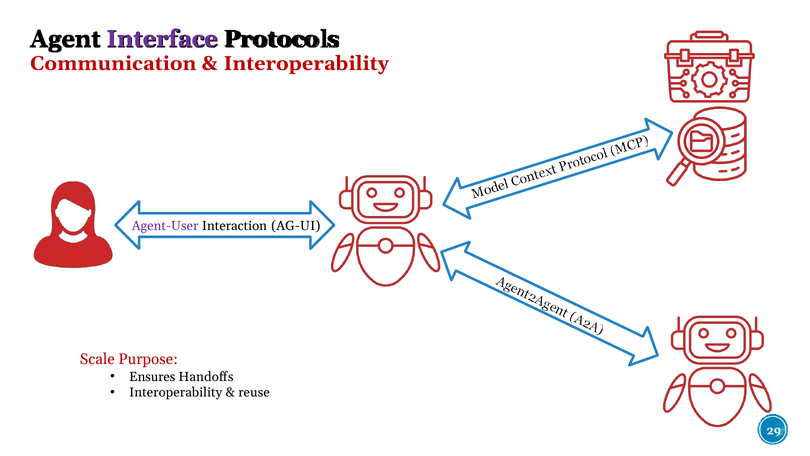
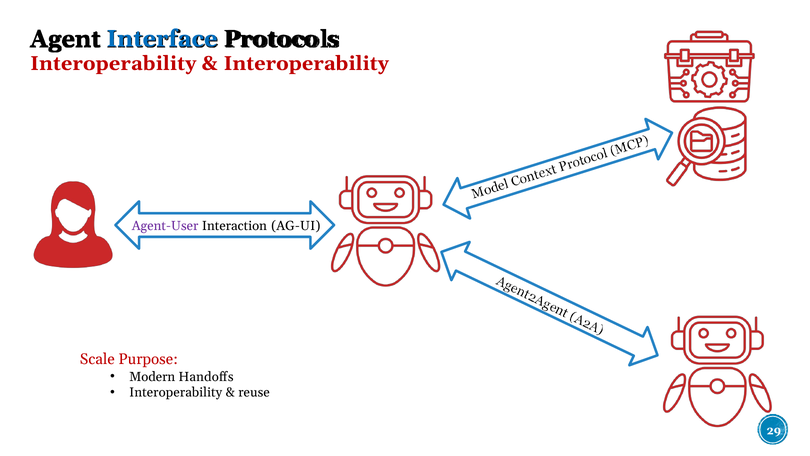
Interface colour: purple -> blue
Communication at (113, 63): Communication -> Interoperability
Ensures: Ensures -> Modern
